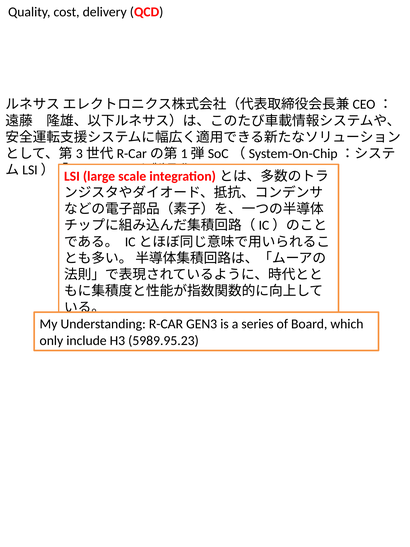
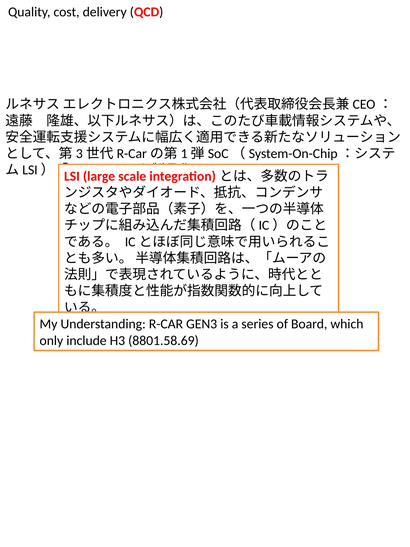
5989.95.23: 5989.95.23 -> 8801.58.69
